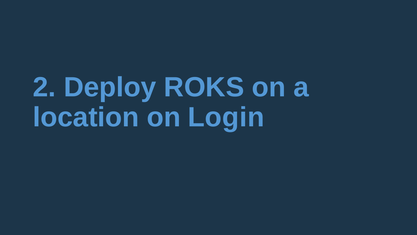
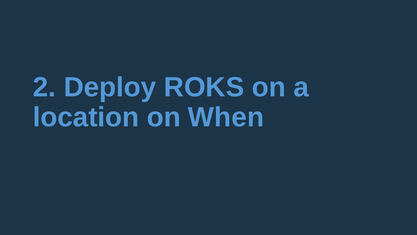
Login: Login -> When
